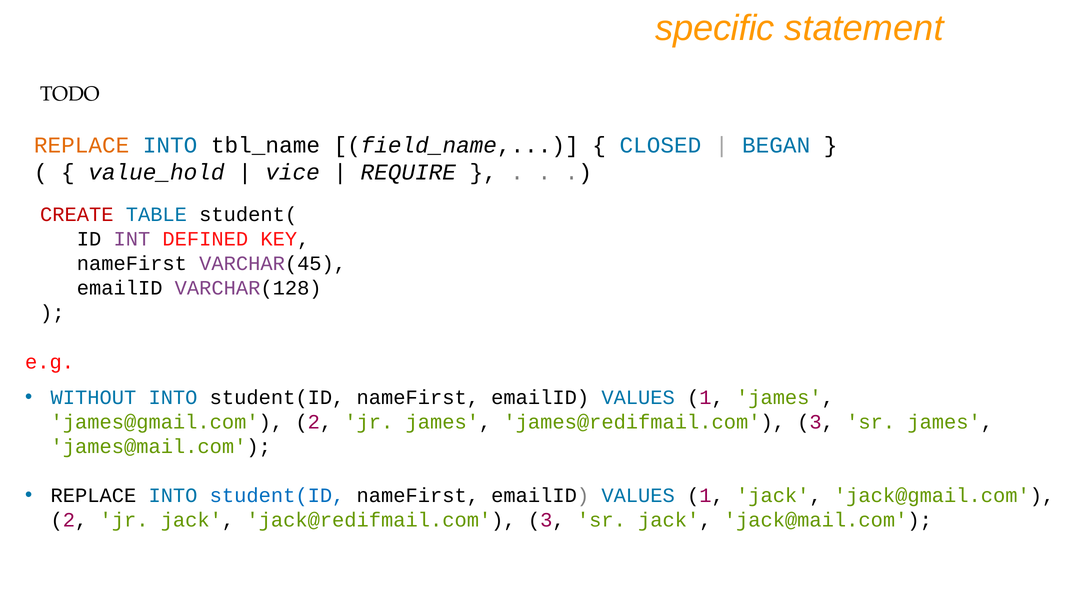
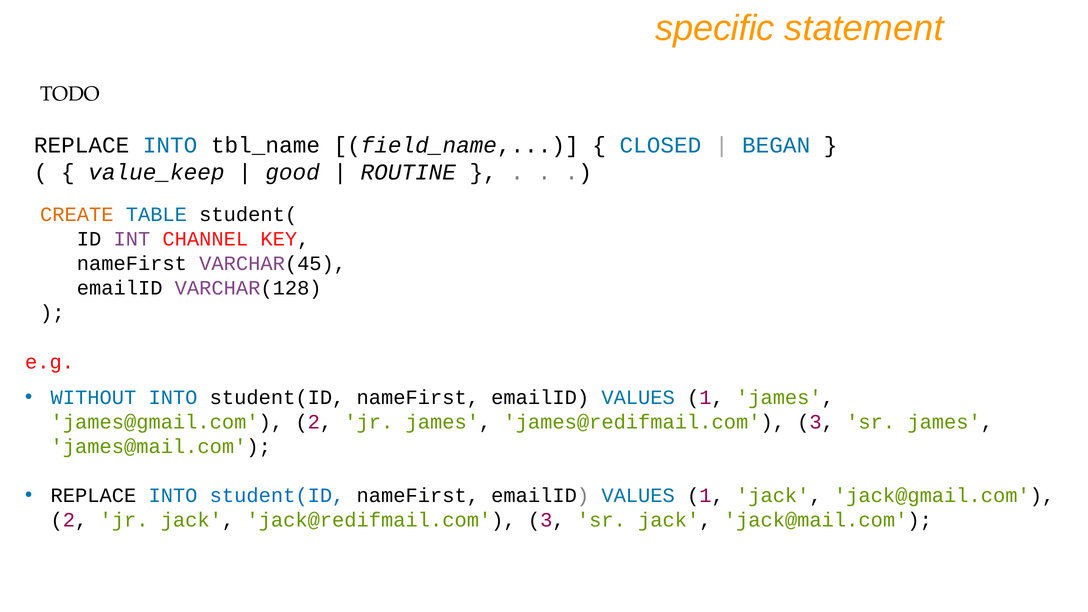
REPLACE at (82, 145) colour: orange -> black
value_hold: value_hold -> value_keep
vice: vice -> good
REQUIRE: REQUIRE -> ROUTINE
CREATE colour: red -> orange
DEFINED: DEFINED -> CHANNEL
